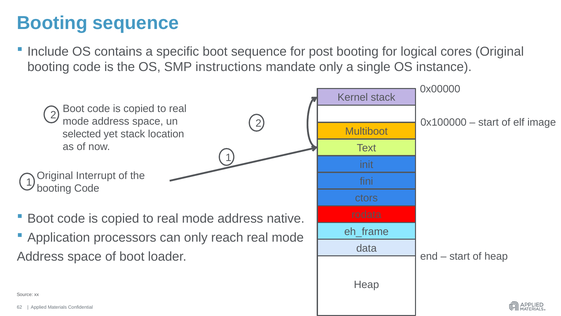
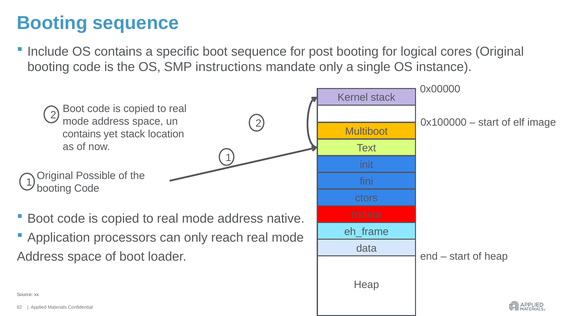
selected at (82, 134): selected -> contains
Interrupt: Interrupt -> Possible
